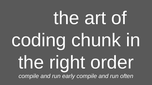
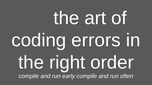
chunk: chunk -> errors
